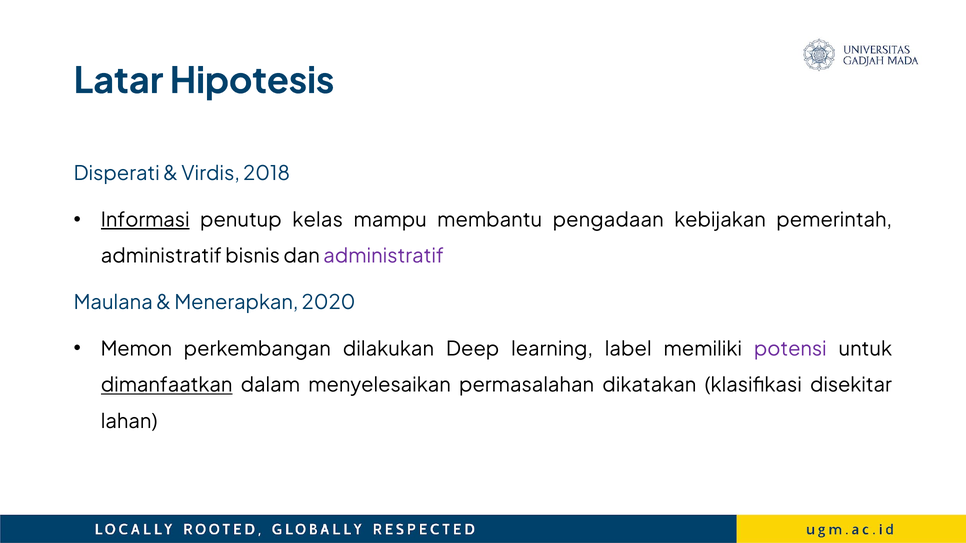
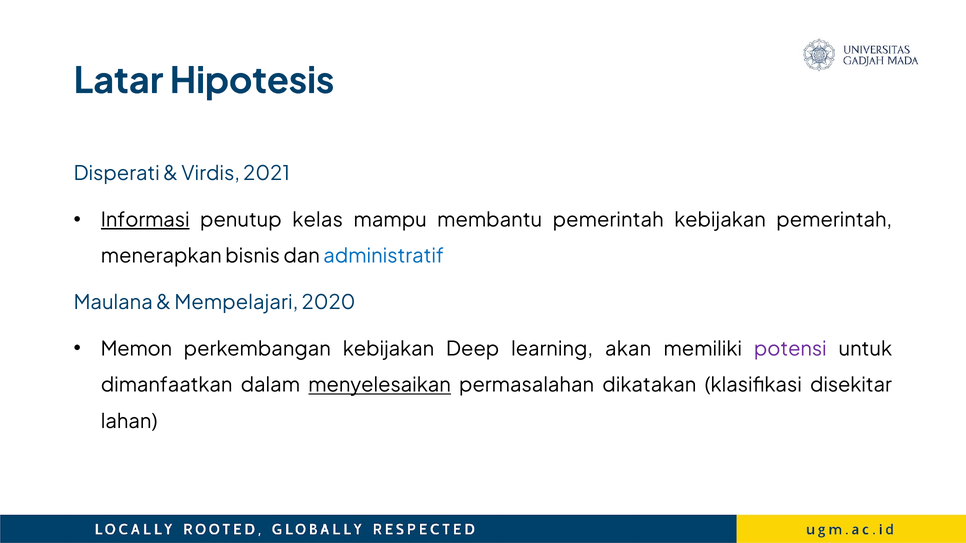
2018: 2018 -> 2021
membantu pengadaan: pengadaan -> pemerintah
administratif at (161, 257): administratif -> menerapkan
administratif at (384, 257) colour: purple -> blue
Menerapkan: Menerapkan -> Mempelajari
perkembangan dilakukan: dilakukan -> kebijakan
label: label -> akan
dimanfaatkan underline: present -> none
menyelesaikan underline: none -> present
